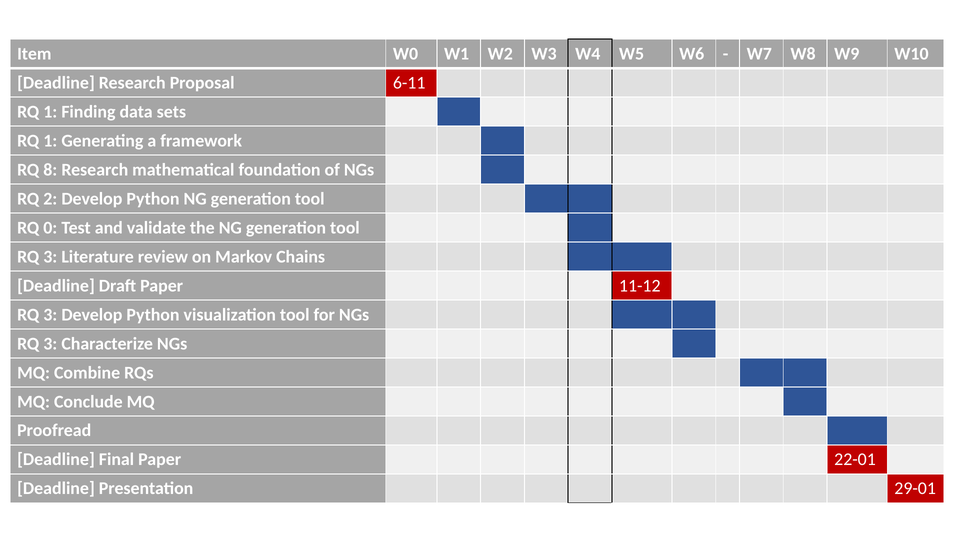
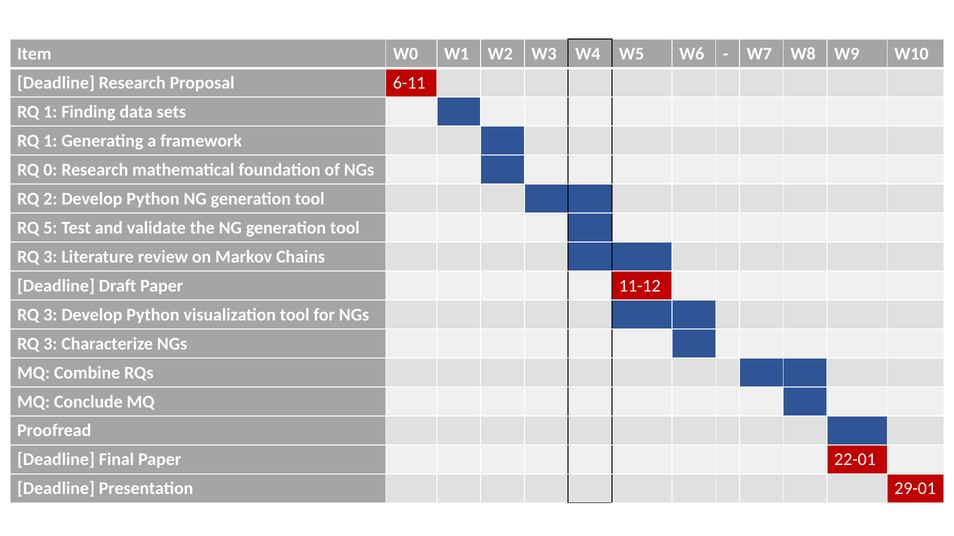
8: 8 -> 0
0: 0 -> 5
